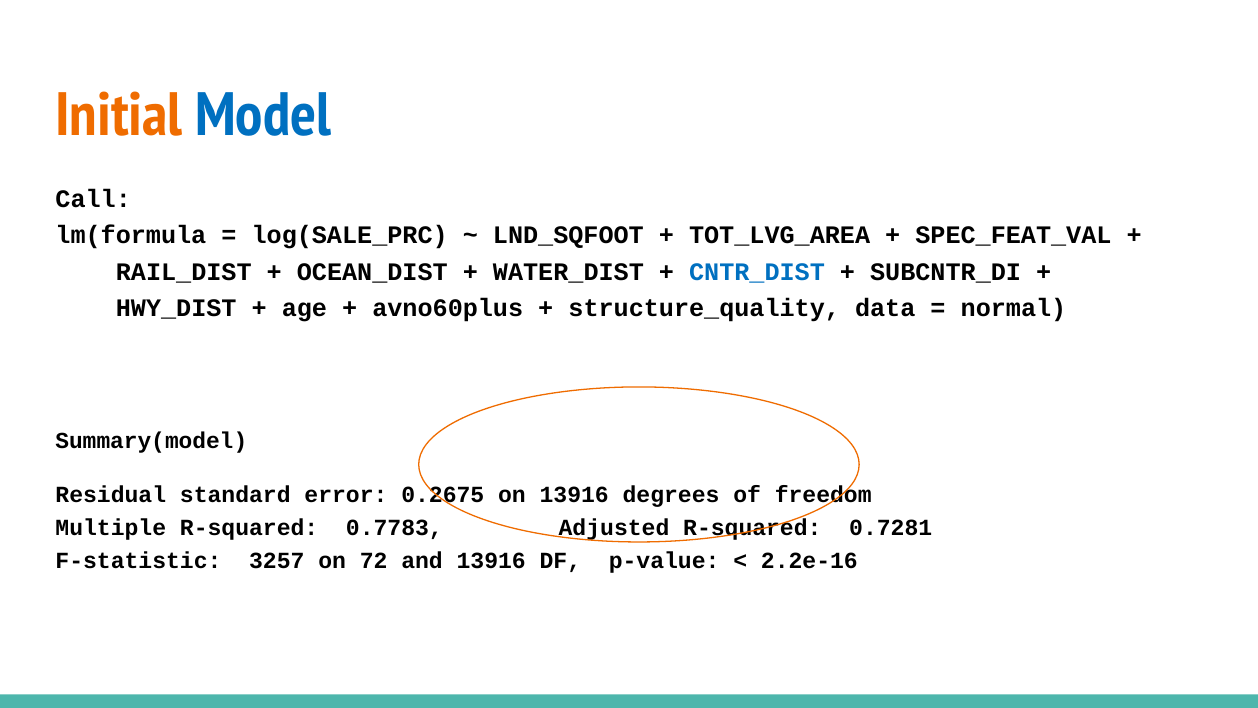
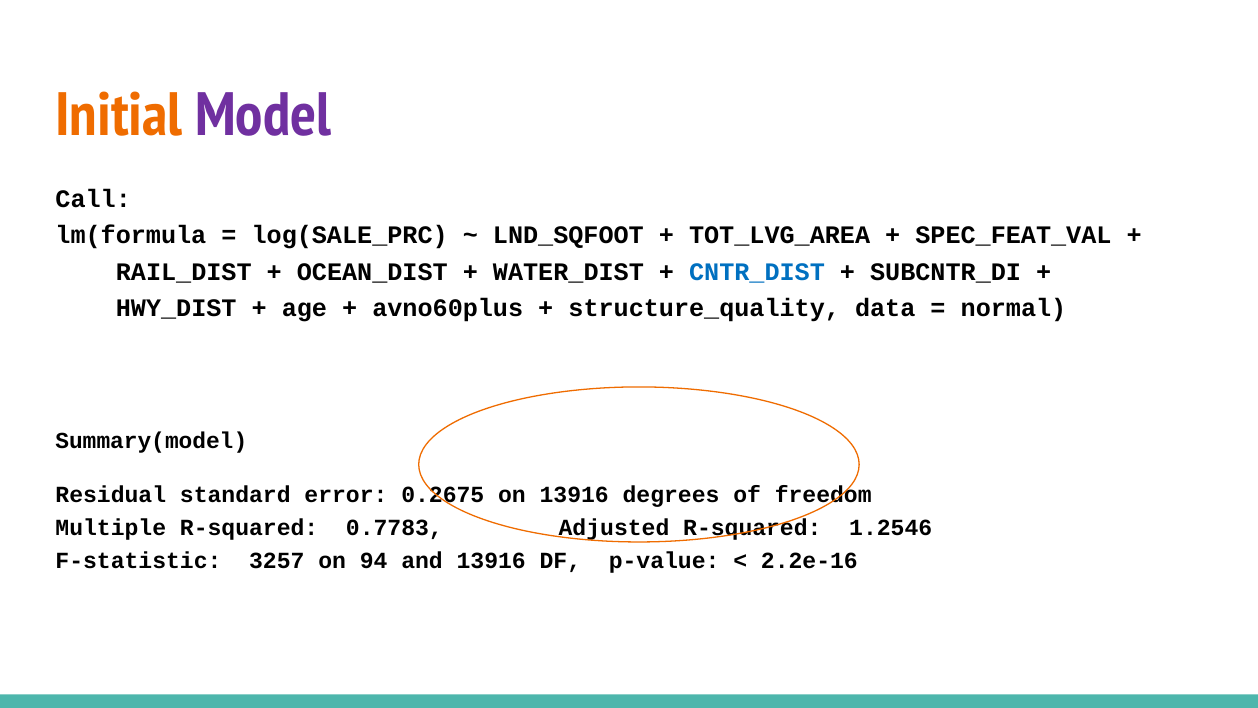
Model colour: blue -> purple
0.7281: 0.7281 -> 1.2546
72: 72 -> 94
